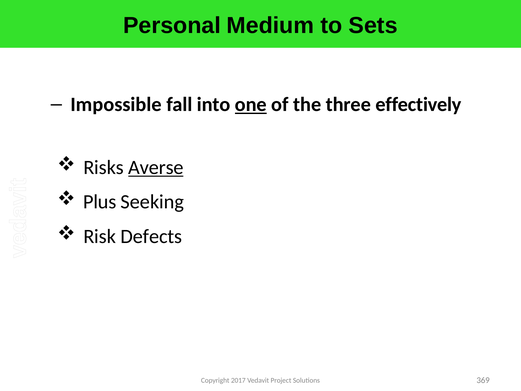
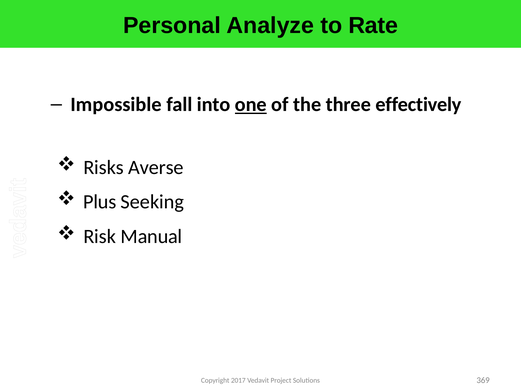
Medium: Medium -> Analyze
Sets: Sets -> Rate
Averse underline: present -> none
Defects: Defects -> Manual
